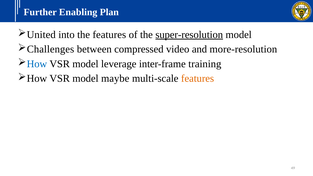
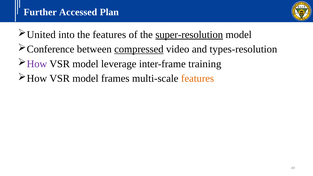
Enabling: Enabling -> Accessed
Challenges: Challenges -> Conference
compressed underline: none -> present
more-resolution: more-resolution -> types-resolution
How at (37, 64) colour: blue -> purple
maybe: maybe -> frames
